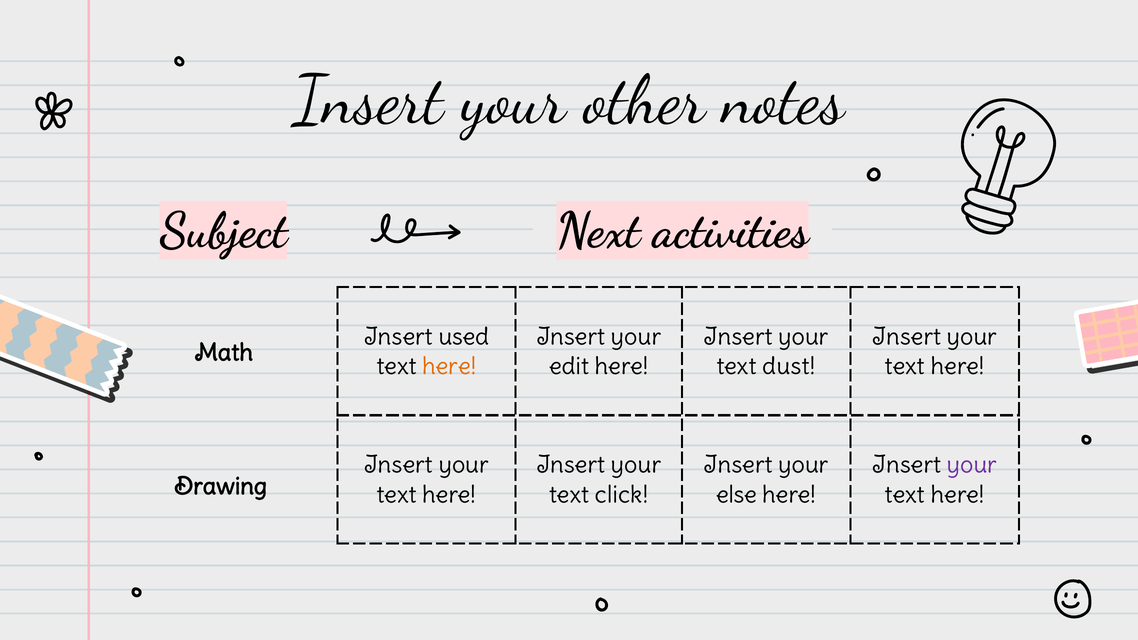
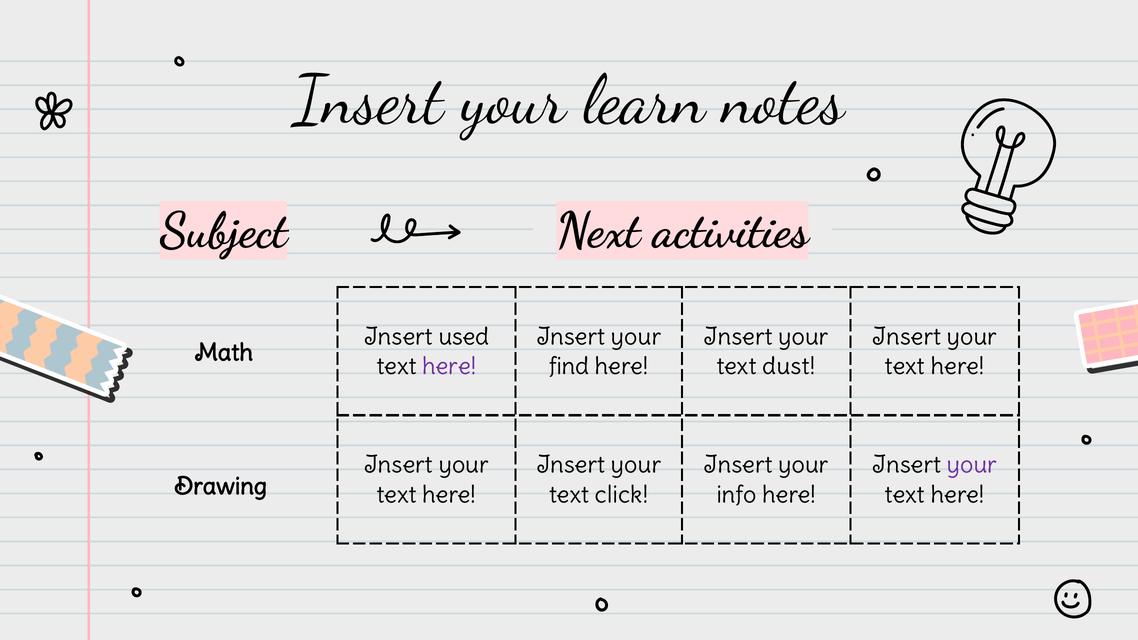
other: other -> learn
here at (449, 367) colour: orange -> purple
edit: edit -> find
else: else -> info
